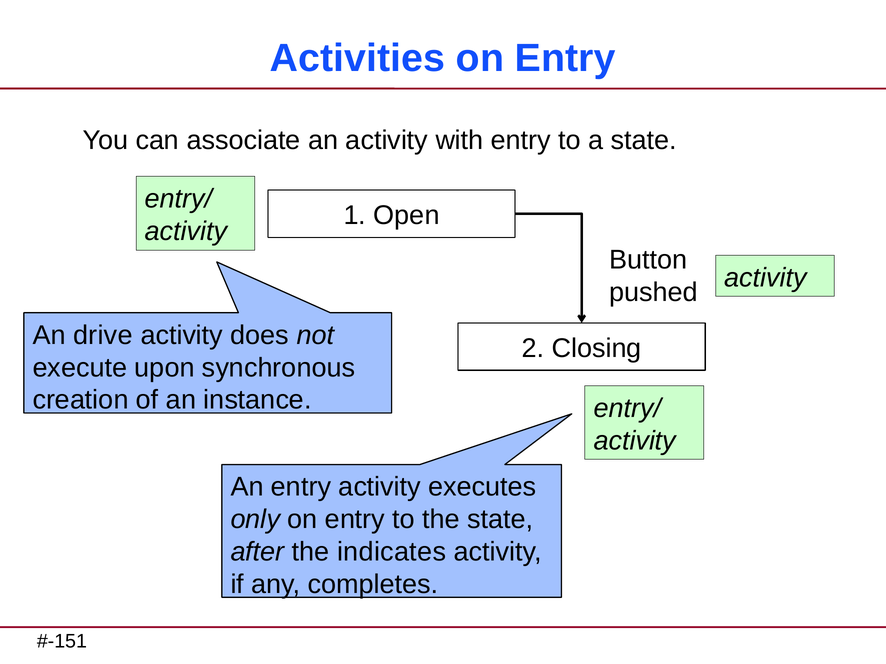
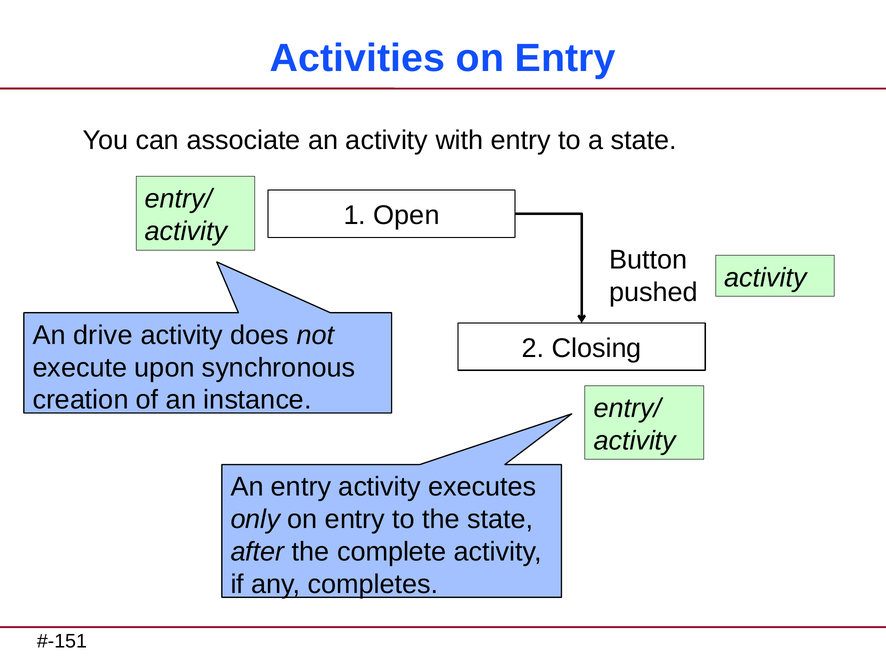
indicates: indicates -> complete
